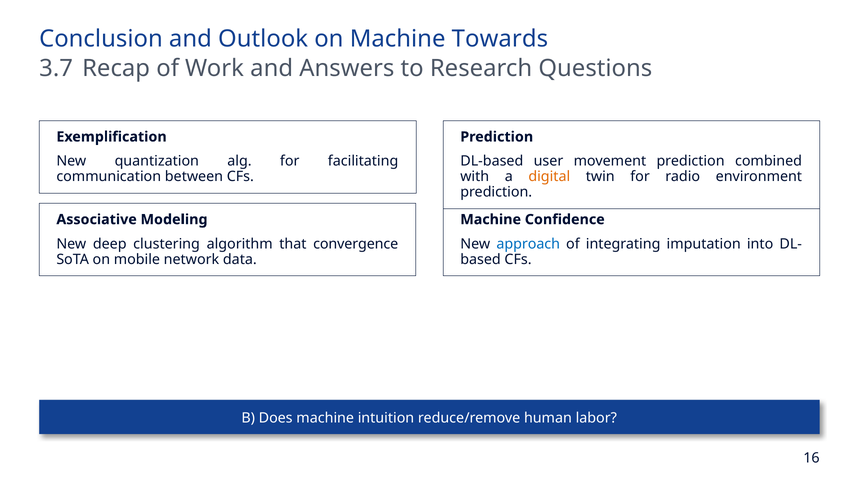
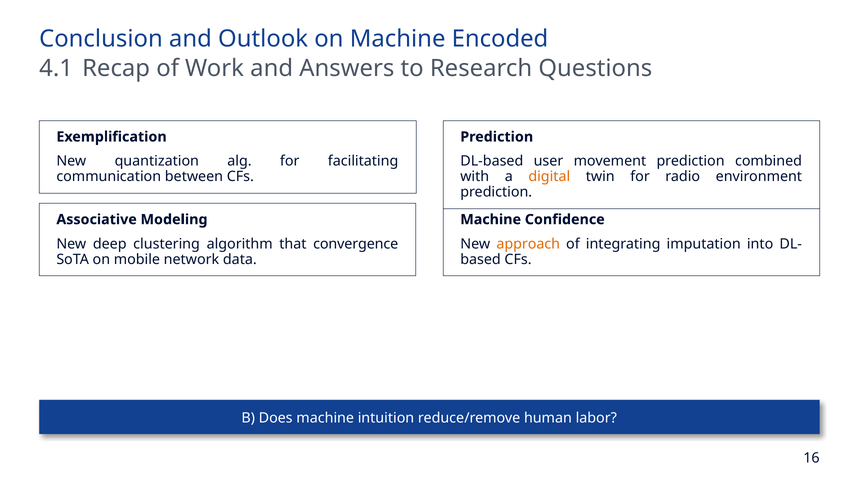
Towards: Towards -> Encoded
3.7: 3.7 -> 4.1
approach colour: blue -> orange
